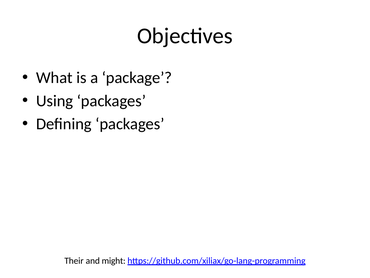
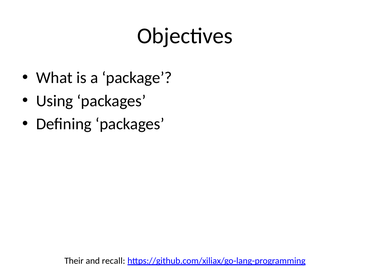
might: might -> recall
